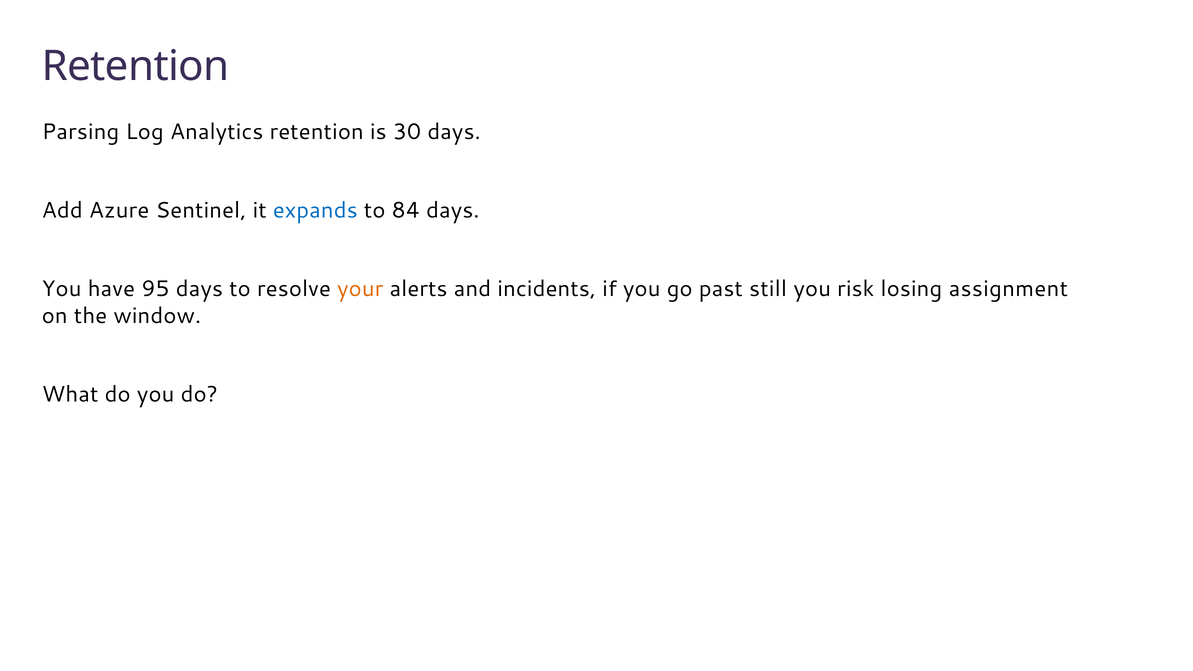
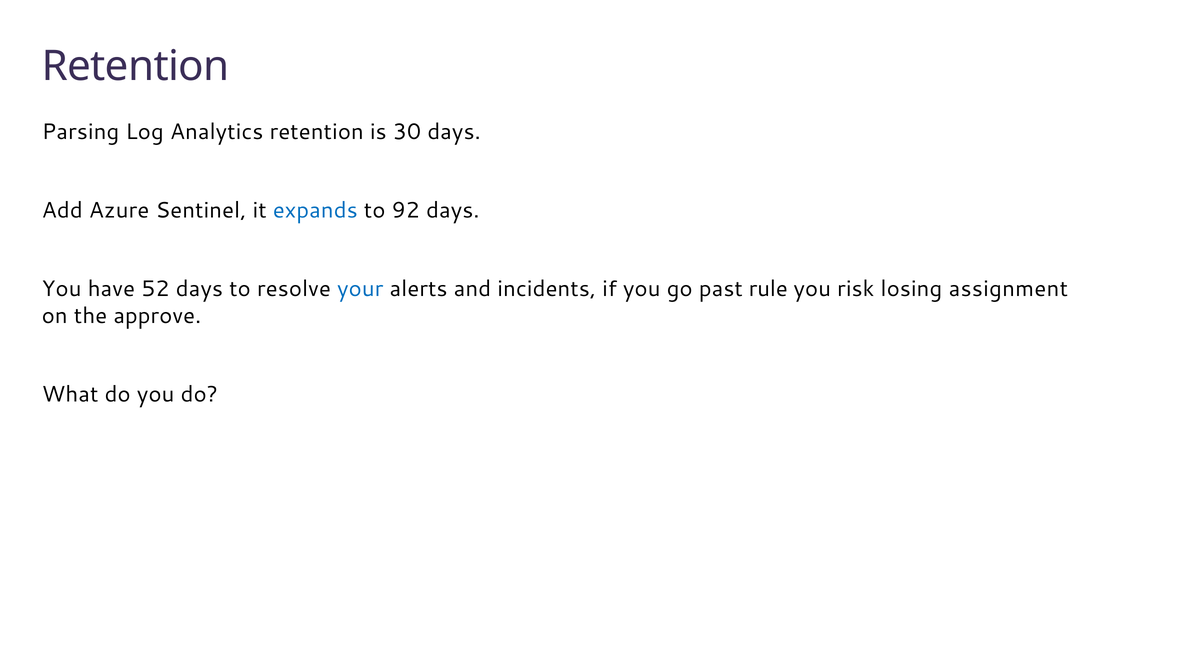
84: 84 -> 92
95: 95 -> 52
your colour: orange -> blue
still: still -> rule
window: window -> approve
